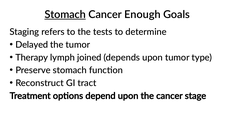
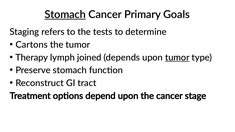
Enough: Enough -> Primary
Delayed: Delayed -> Cartons
tumor at (177, 58) underline: none -> present
